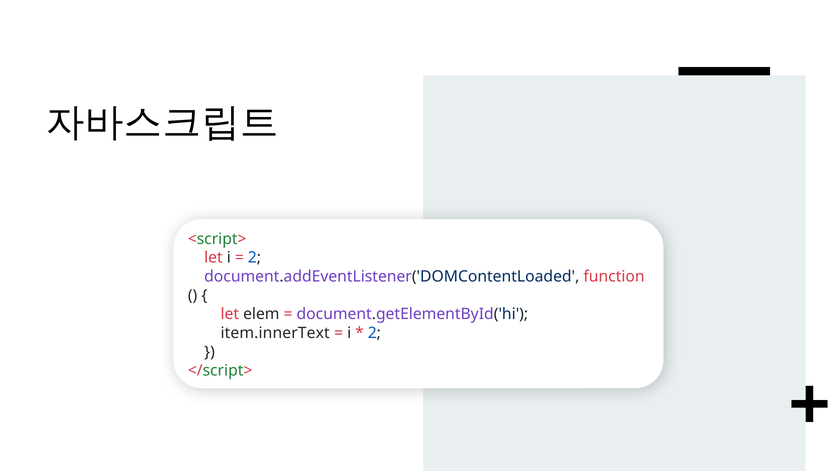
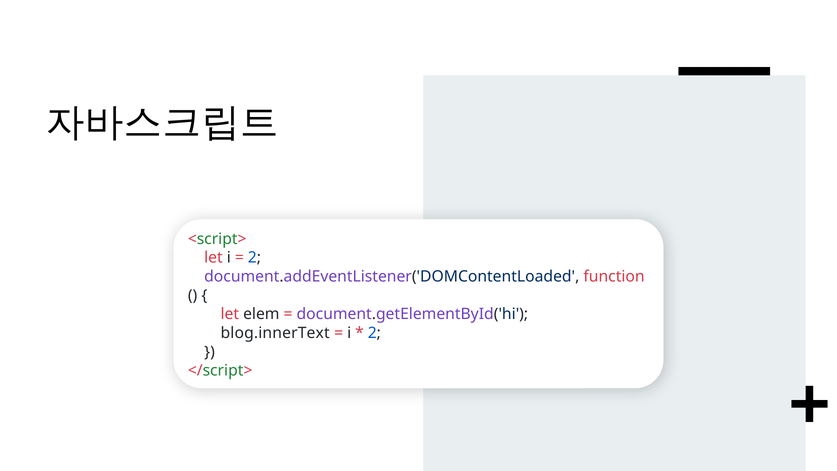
item.innerText: item.innerText -> blog.innerText
